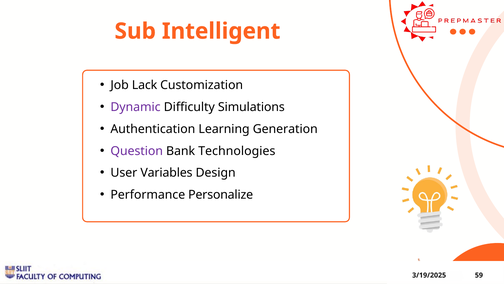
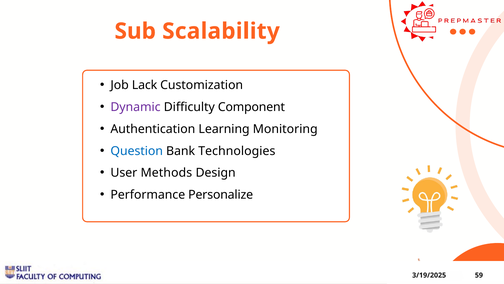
Intelligent: Intelligent -> Scalability
Simulations: Simulations -> Component
Generation: Generation -> Monitoring
Question colour: purple -> blue
Variables: Variables -> Methods
